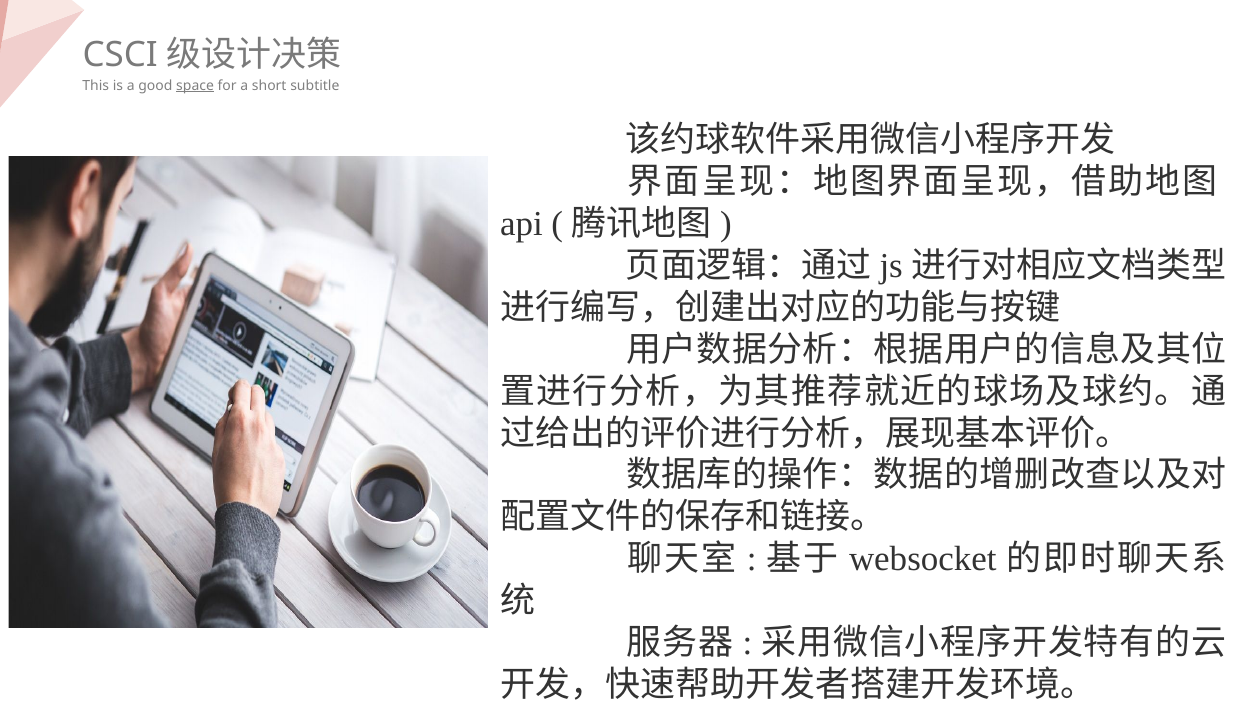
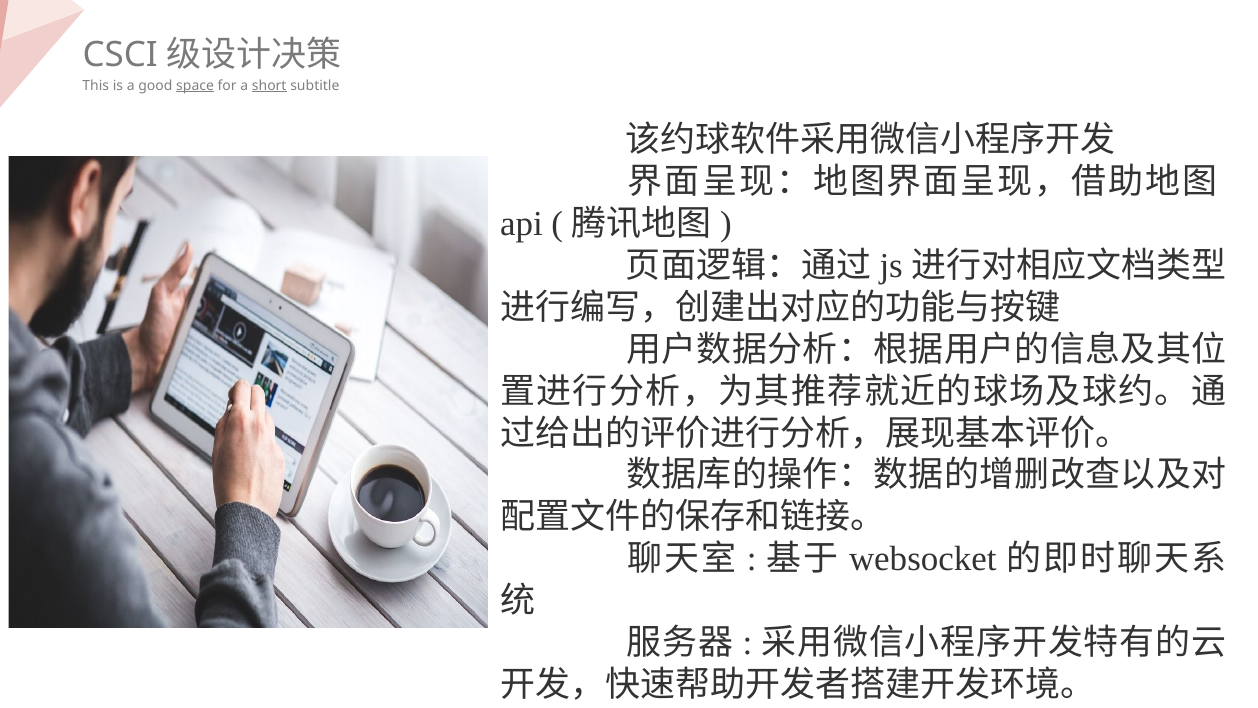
short underline: none -> present
